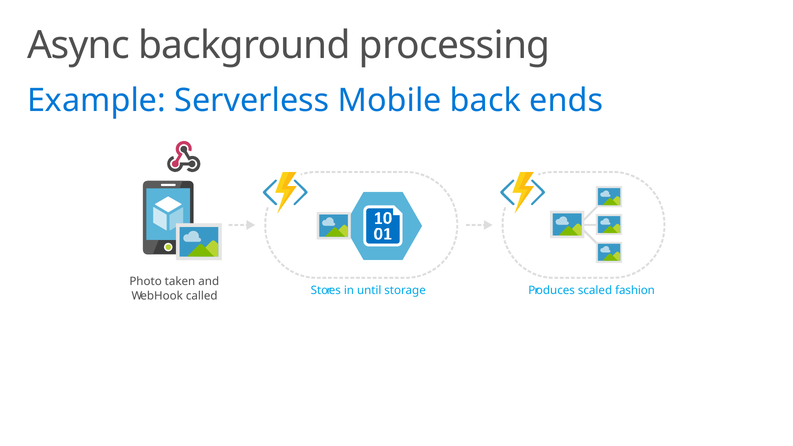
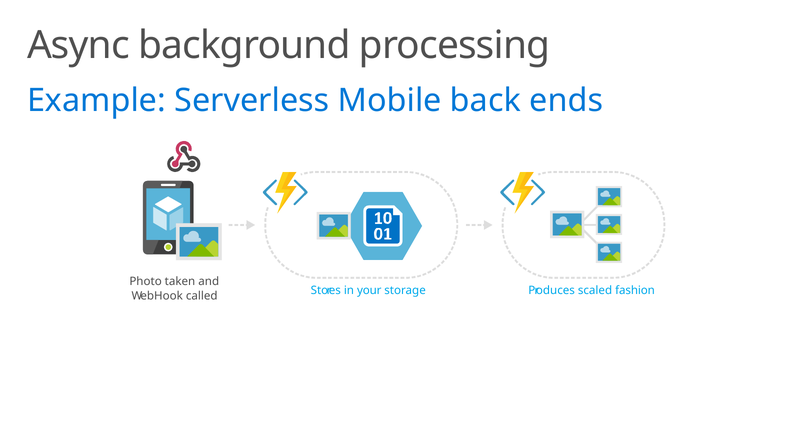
until: until -> your
